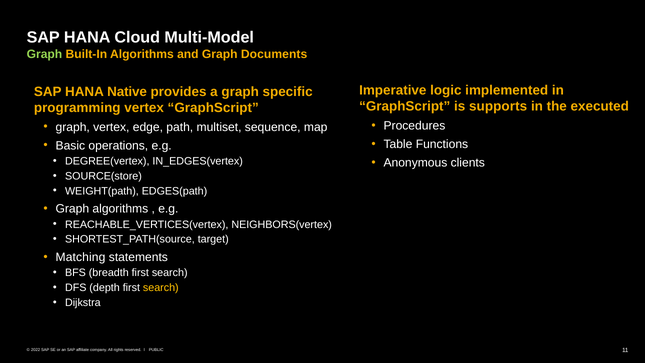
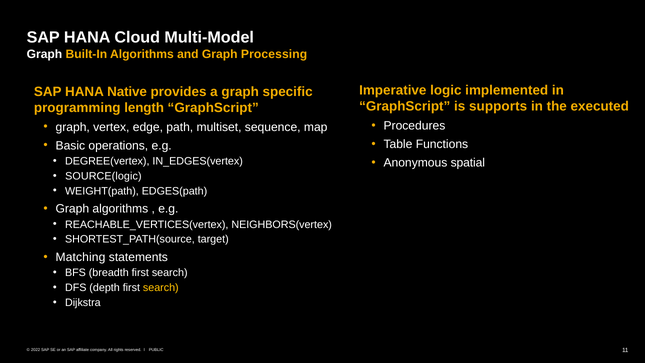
Graph at (44, 54) colour: light green -> white
Documents: Documents -> Processing
programming vertex: vertex -> length
clients: clients -> spatial
SOURCE(store: SOURCE(store -> SOURCE(logic
